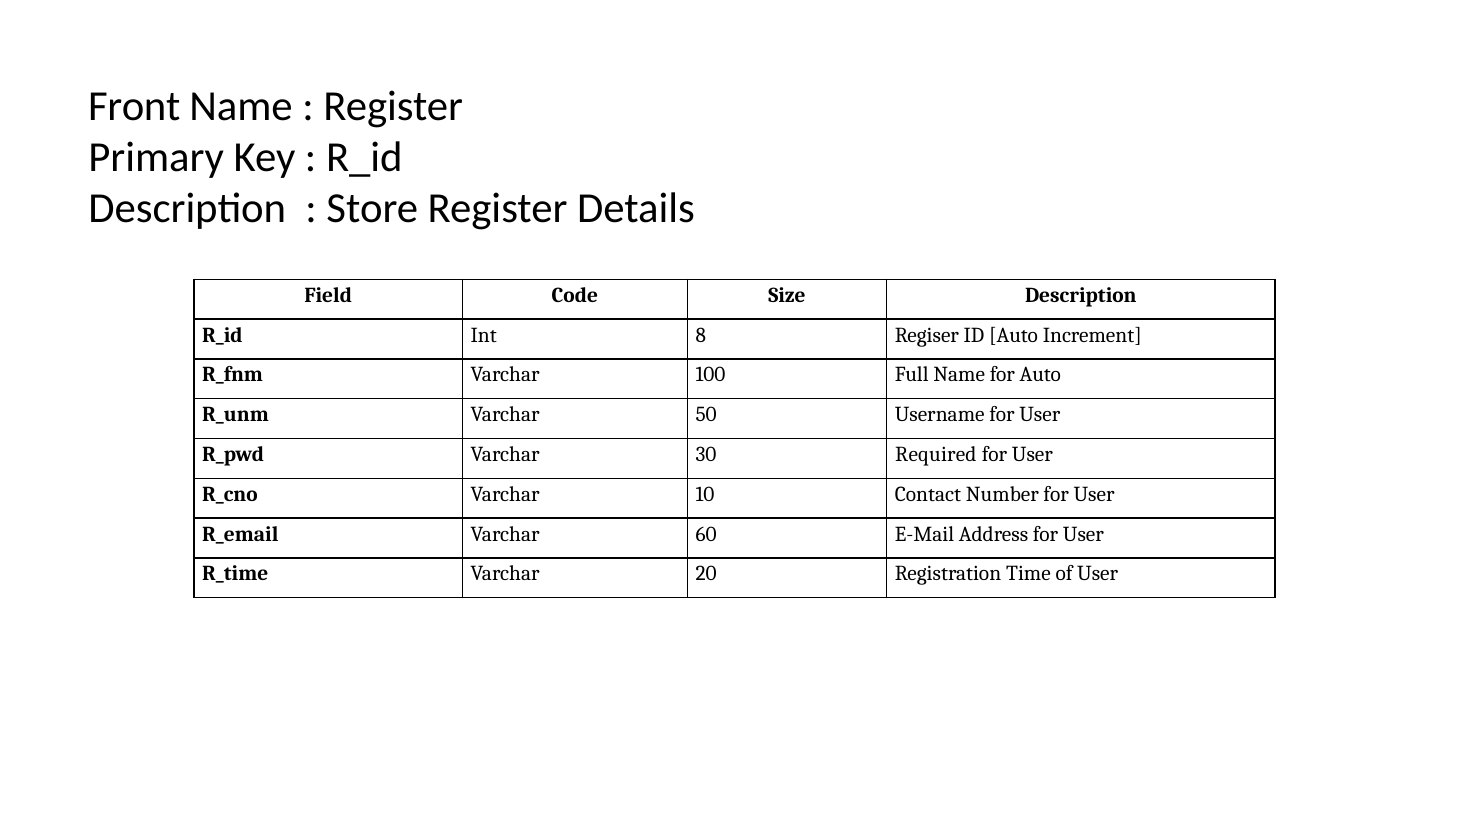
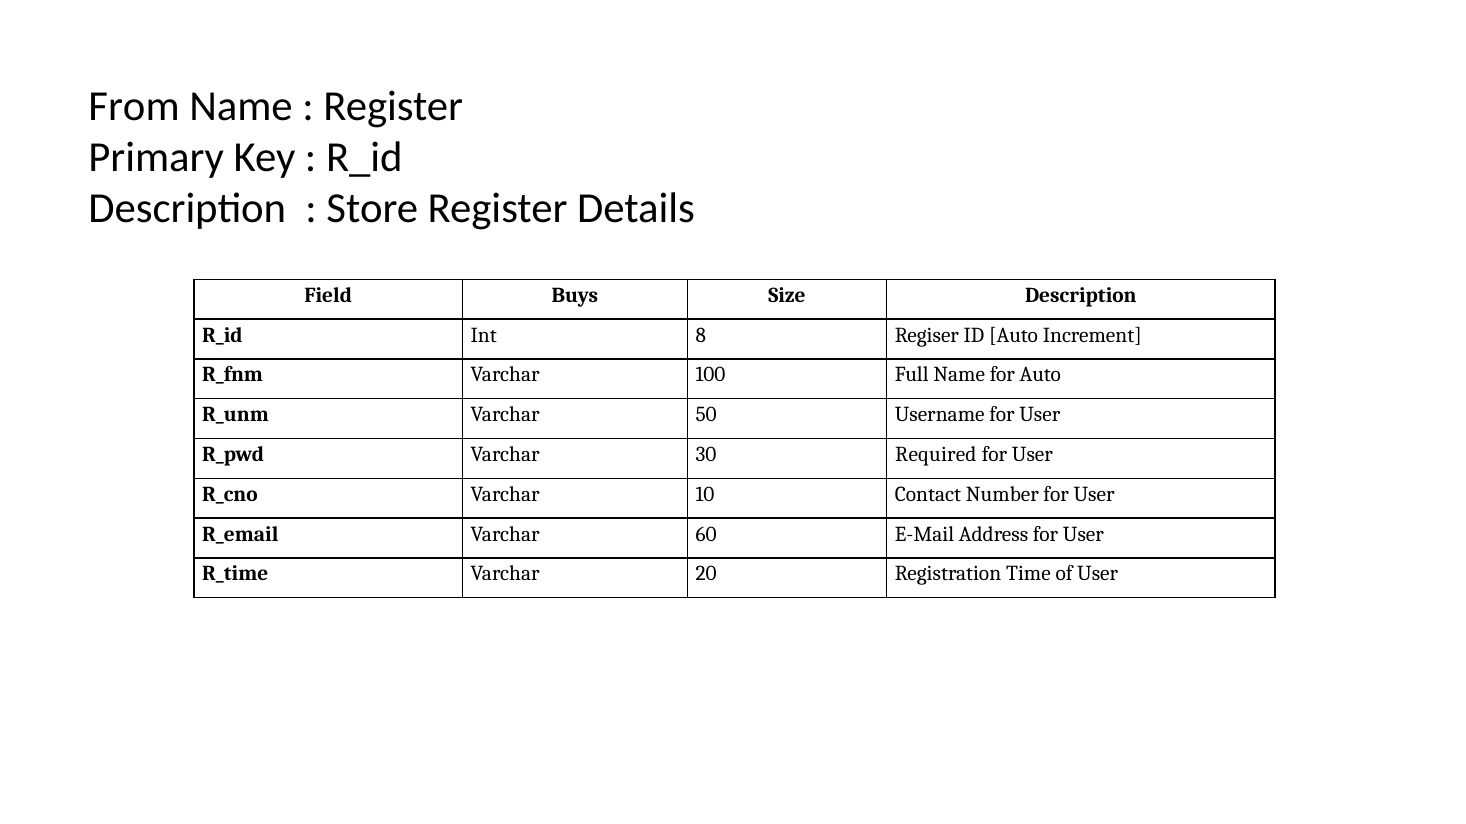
Front: Front -> From
Code: Code -> Buys
